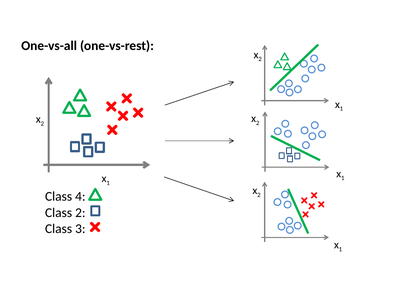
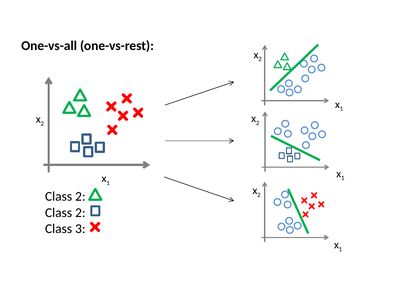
4 at (80, 197): 4 -> 2
